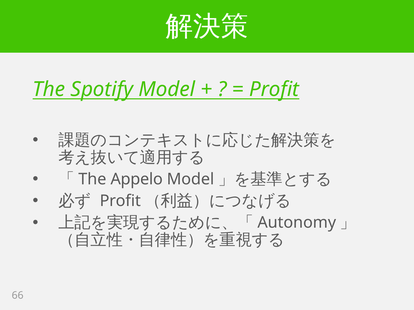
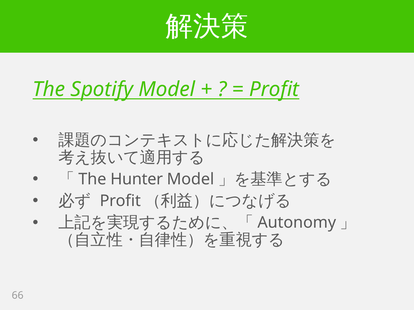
Appelo: Appelo -> Hunter
